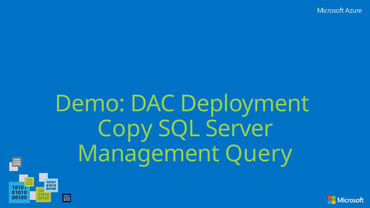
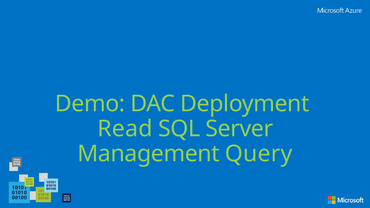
Copy: Copy -> Read
